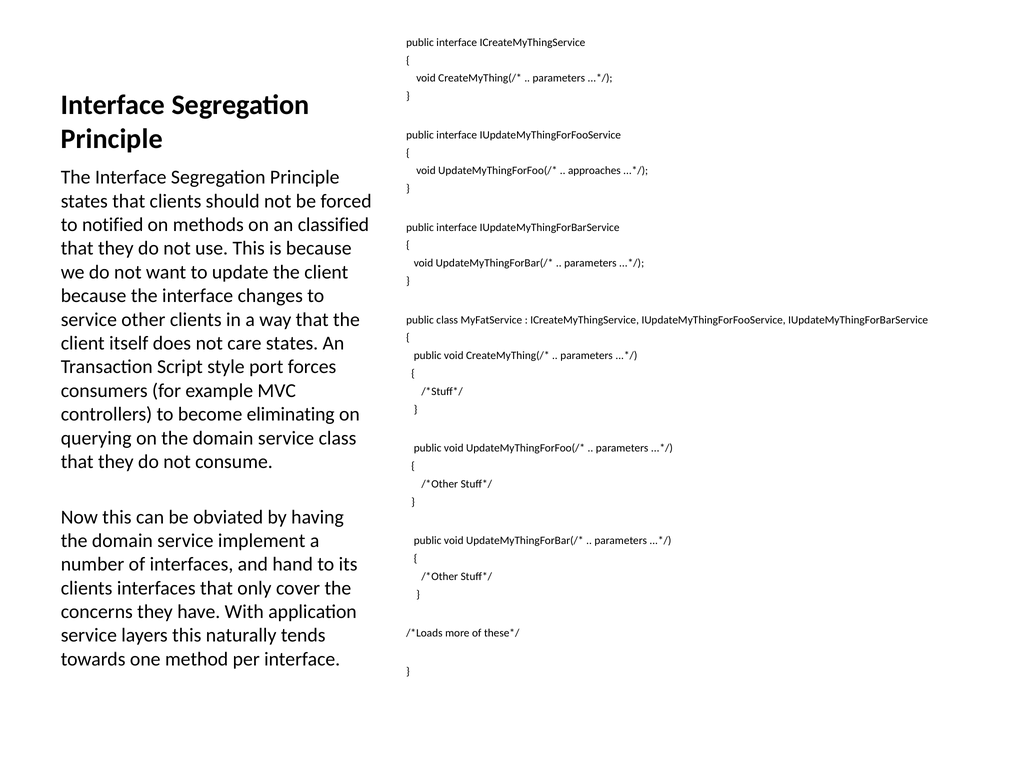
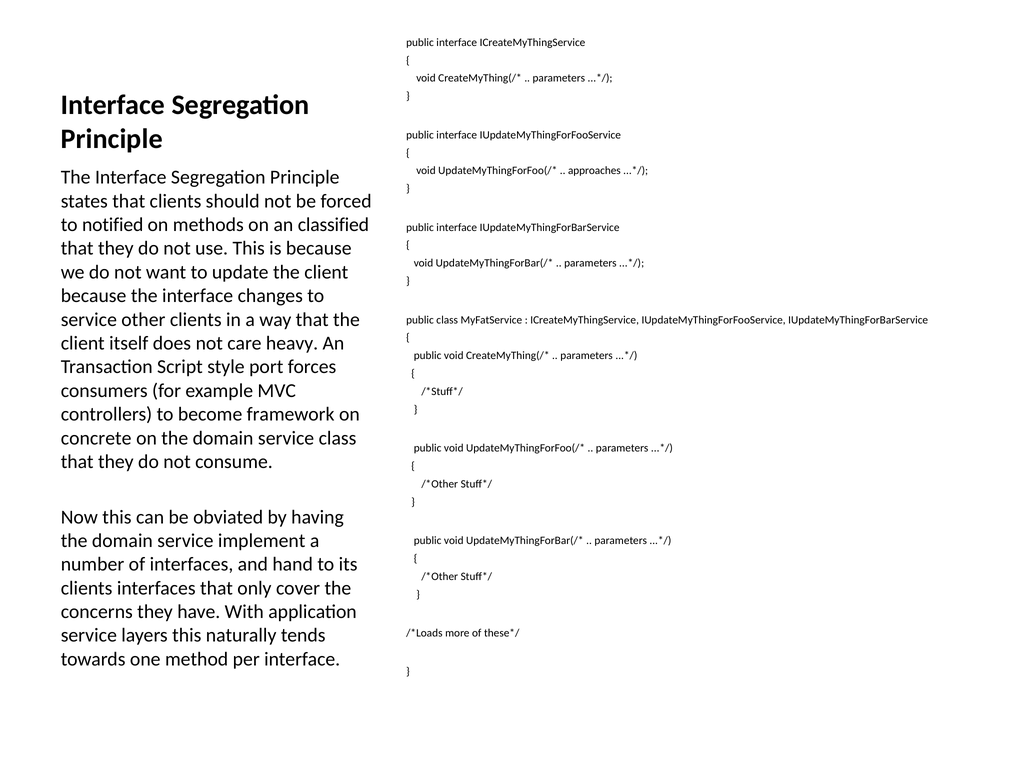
care states: states -> heavy
eliminating: eliminating -> framework
querying: querying -> concrete
